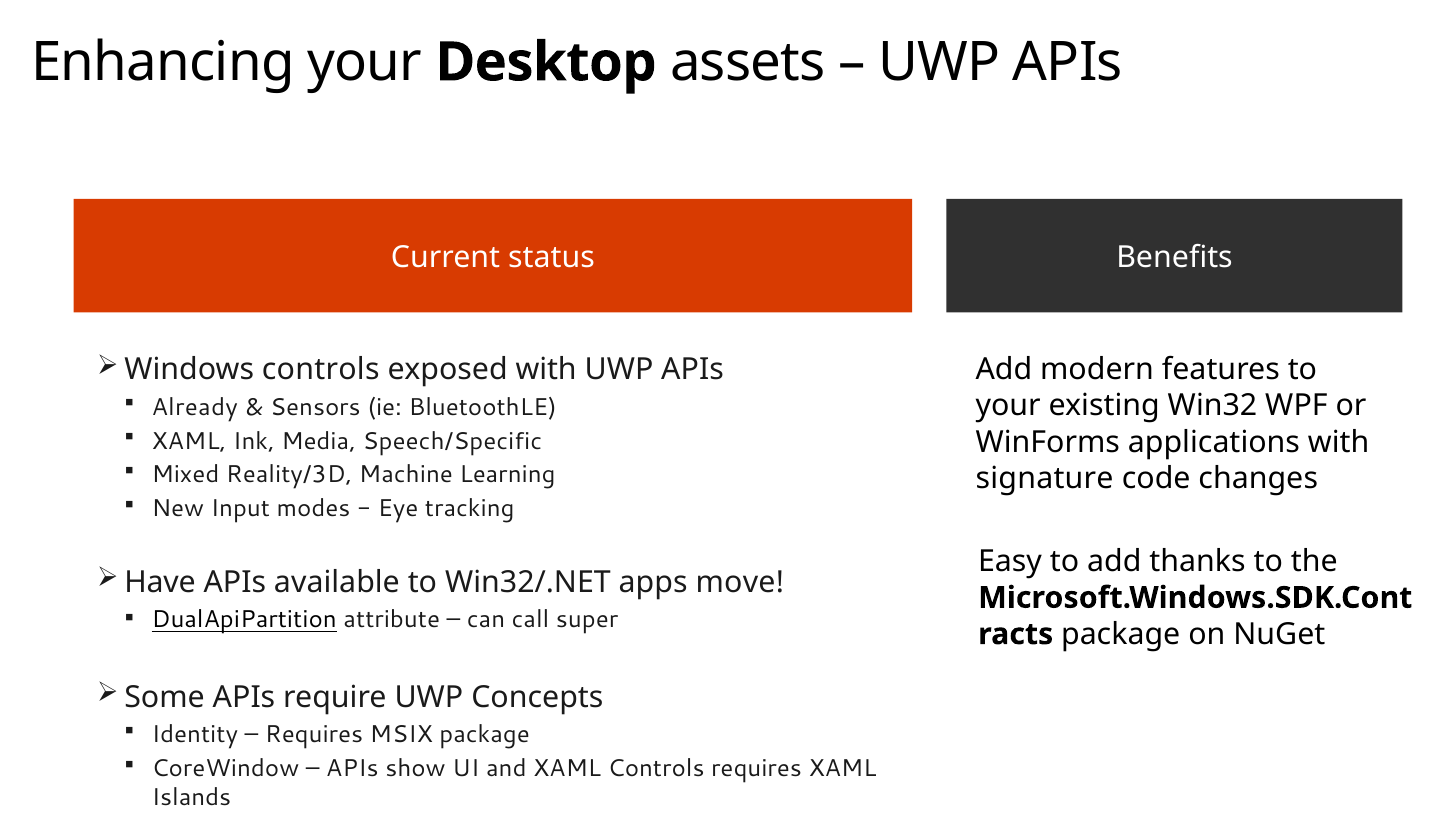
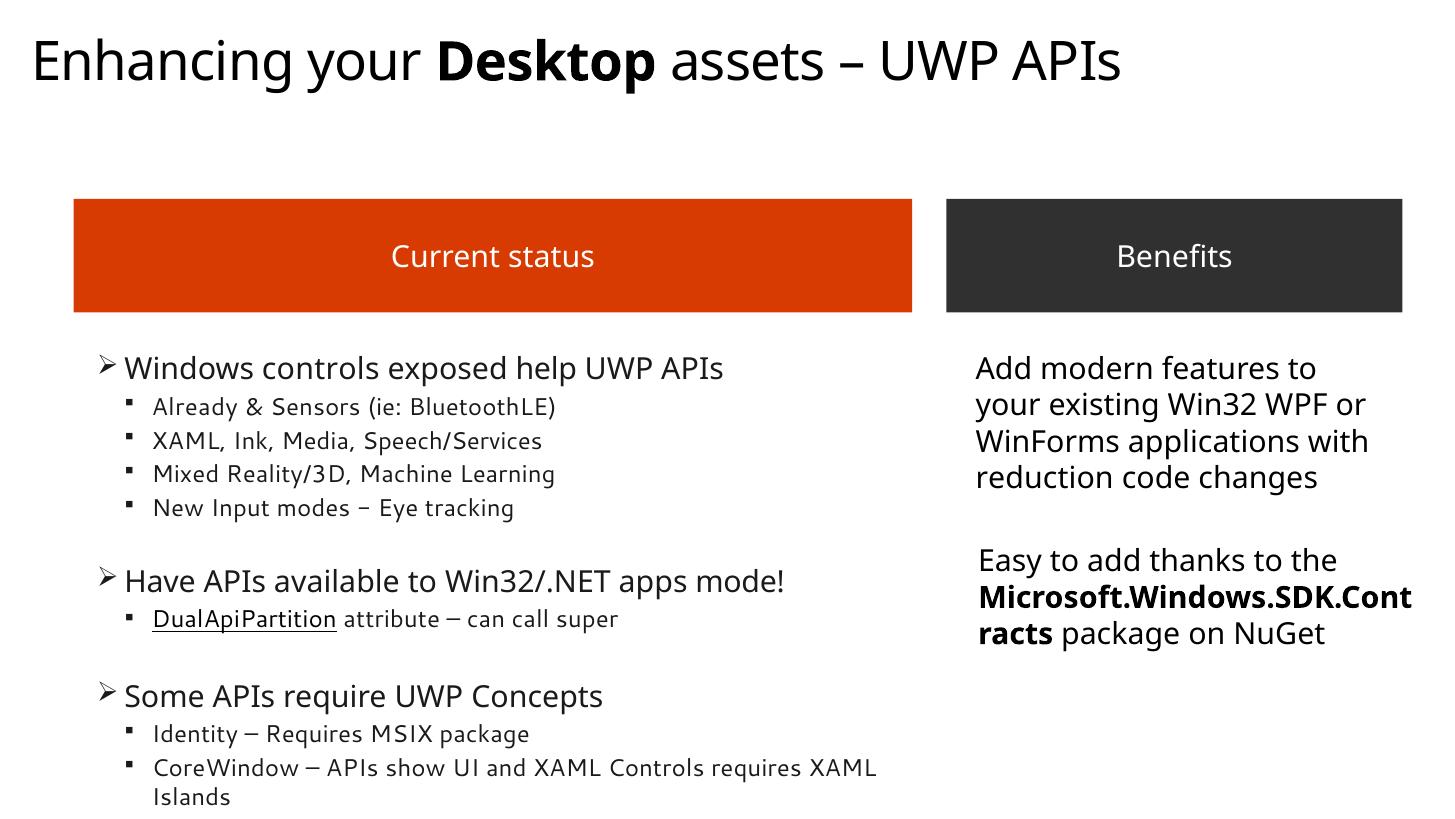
exposed with: with -> help
Speech/Specific: Speech/Specific -> Speech/Services
signature: signature -> reduction
move: move -> mode
